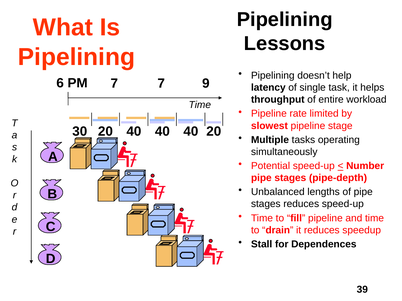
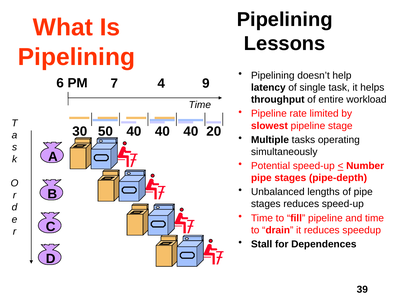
7 7: 7 -> 4
30 20: 20 -> 50
